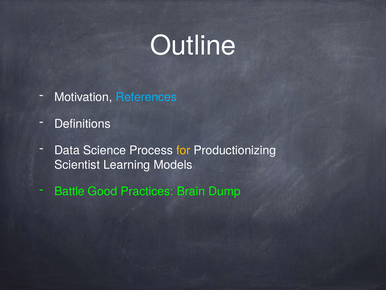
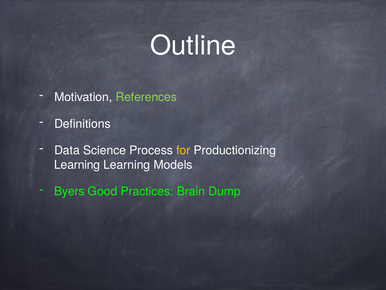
References colour: light blue -> light green
Scientist at (77, 165): Scientist -> Learning
Battle: Battle -> Byers
